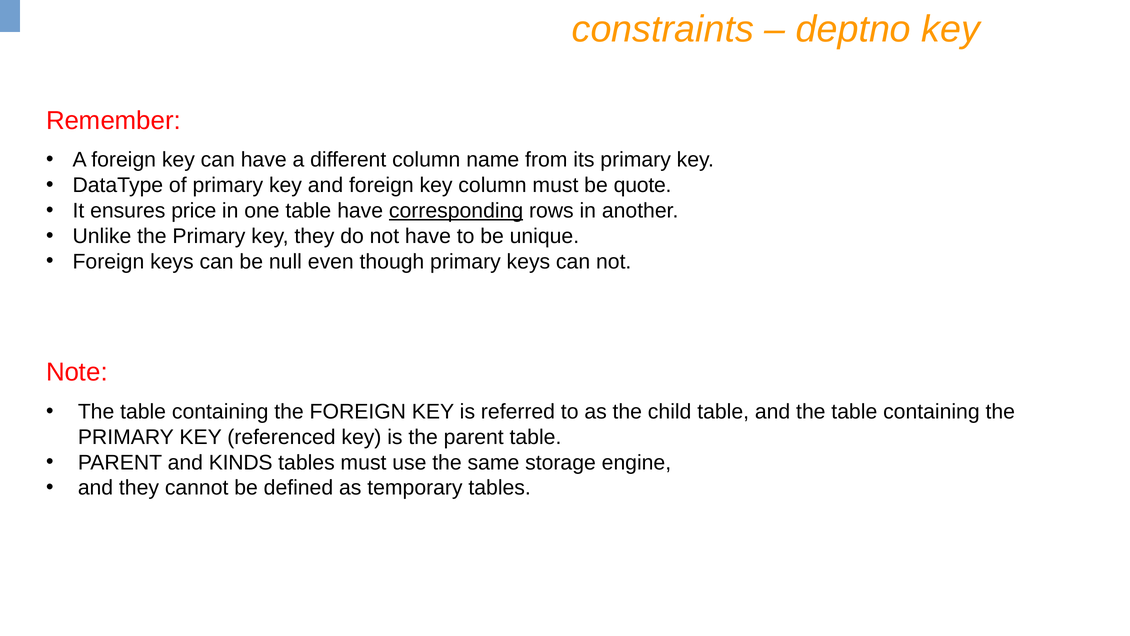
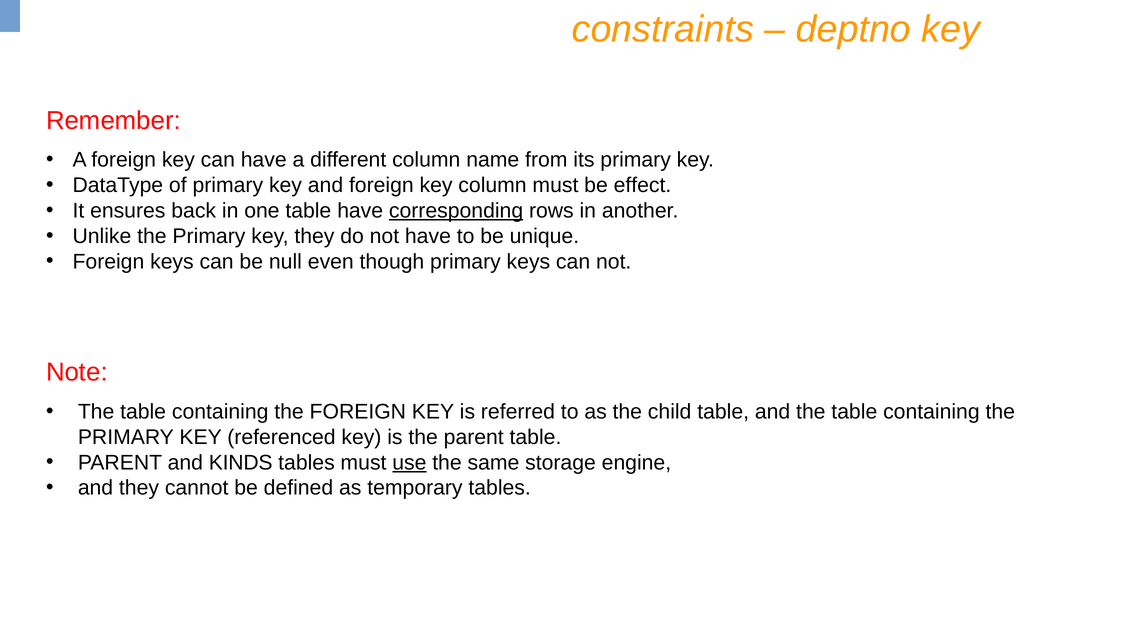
quote: quote -> effect
price: price -> back
use underline: none -> present
